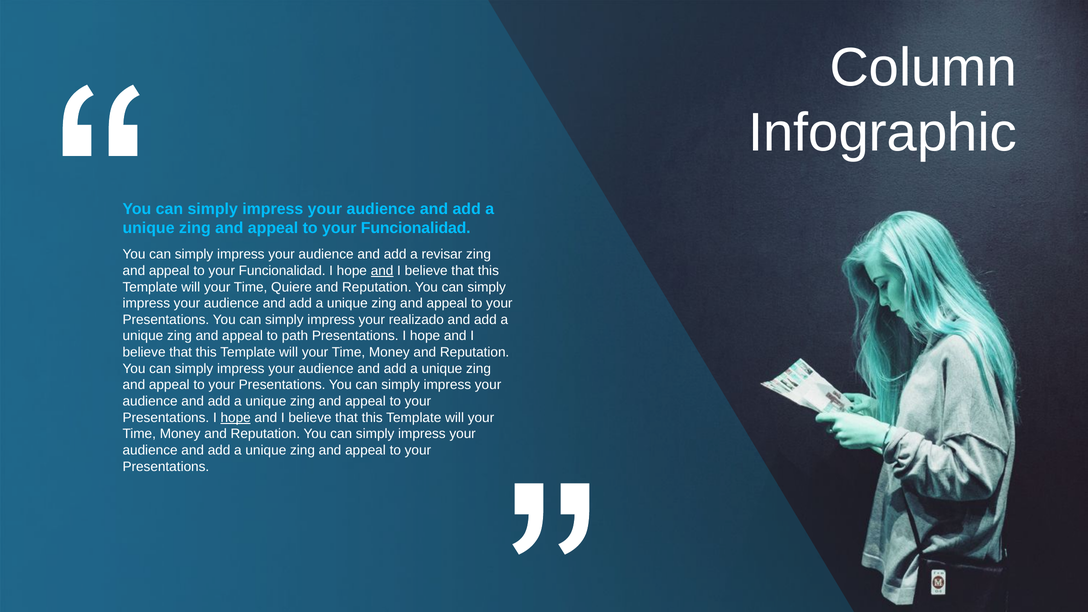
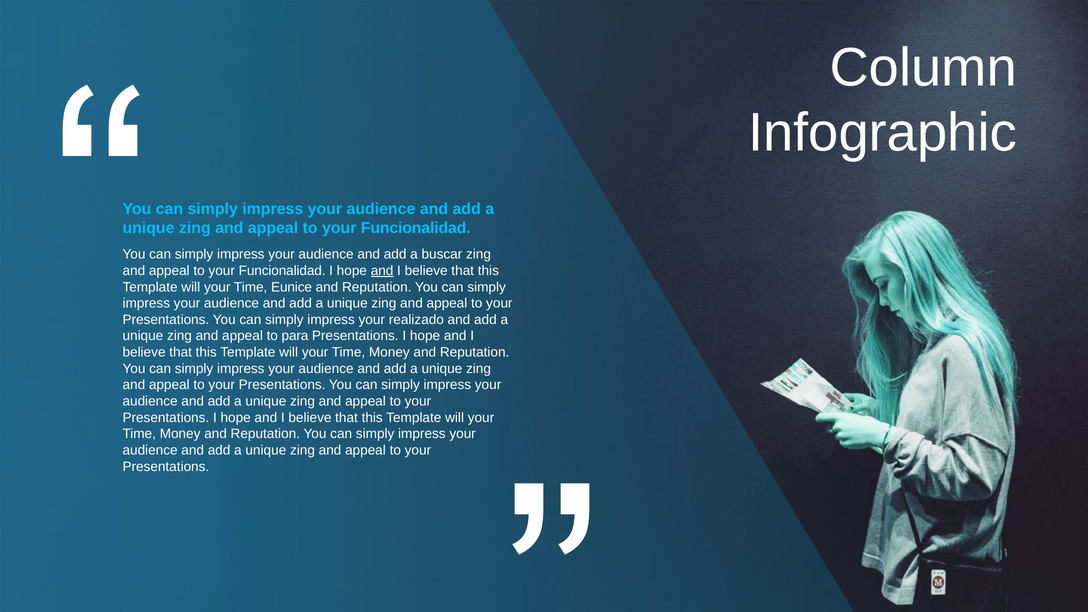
revisar: revisar -> buscar
Quiere: Quiere -> Eunice
path: path -> para
hope at (236, 418) underline: present -> none
